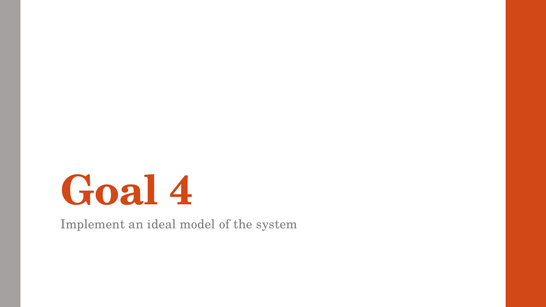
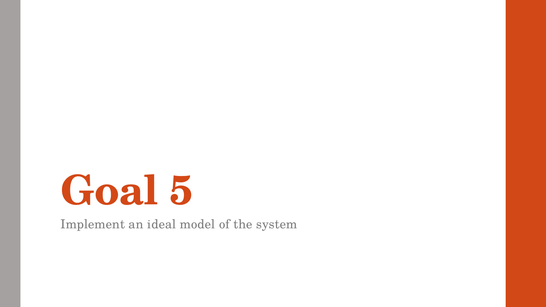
4: 4 -> 5
